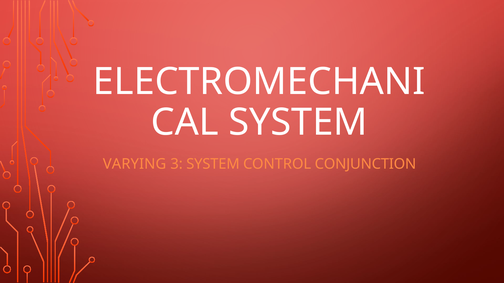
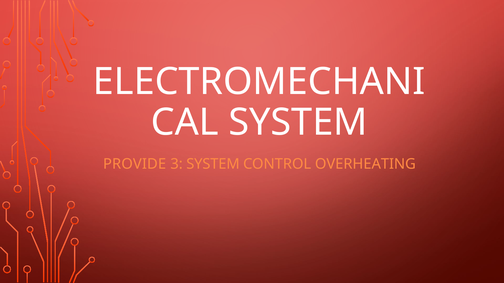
VARYING: VARYING -> PROVIDE
CONJUNCTION: CONJUNCTION -> OVERHEATING
